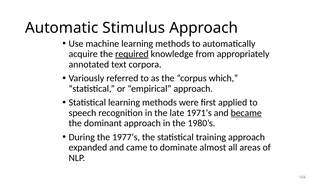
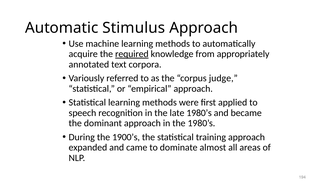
which: which -> judge
late 1971’s: 1971’s -> 1980’s
became underline: present -> none
1977’s: 1977’s -> 1900’s
